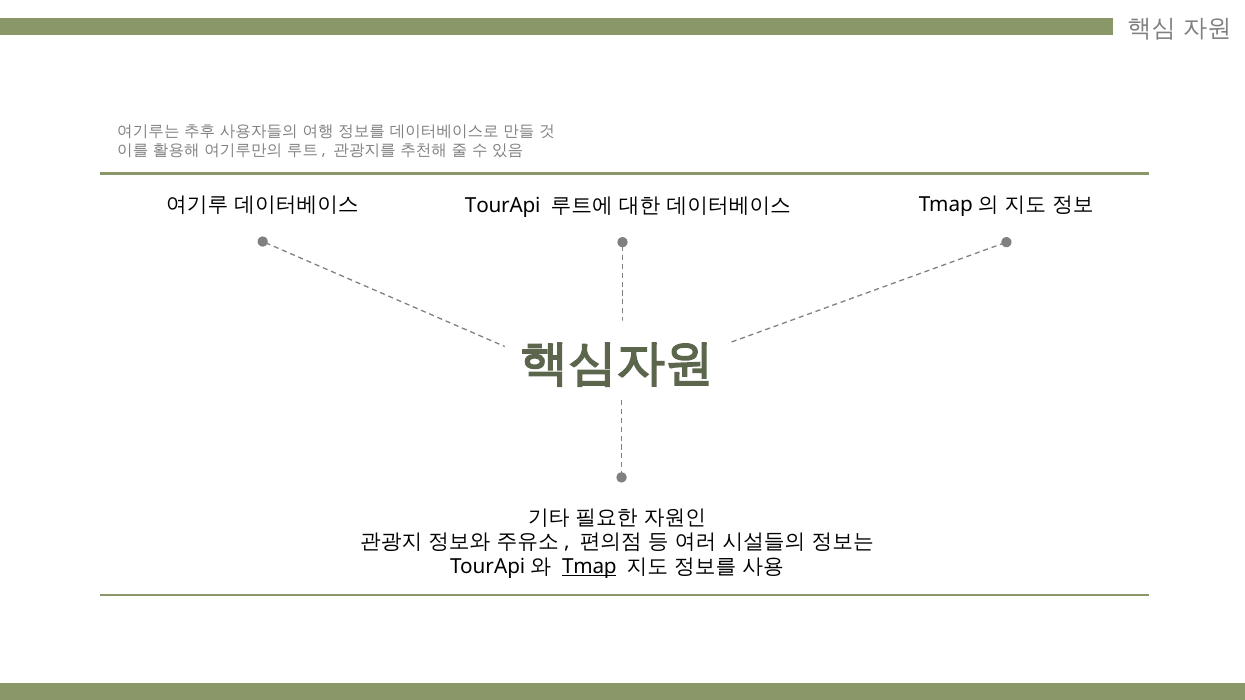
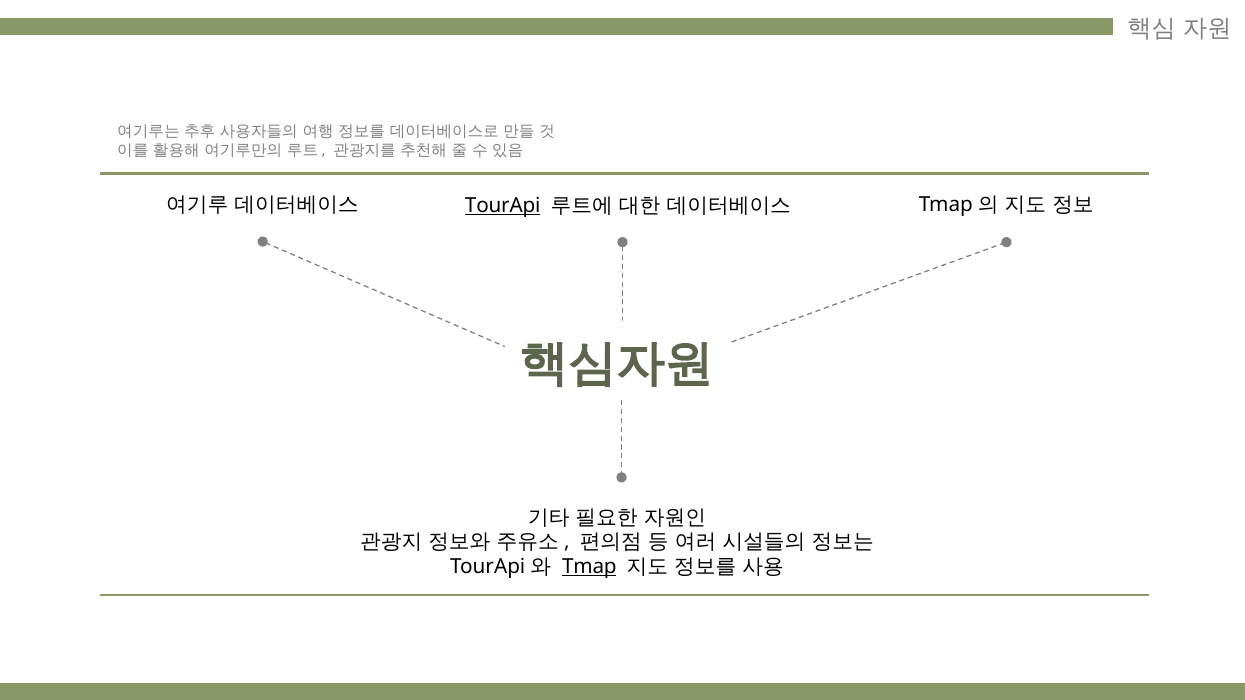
TourApi underline: none -> present
